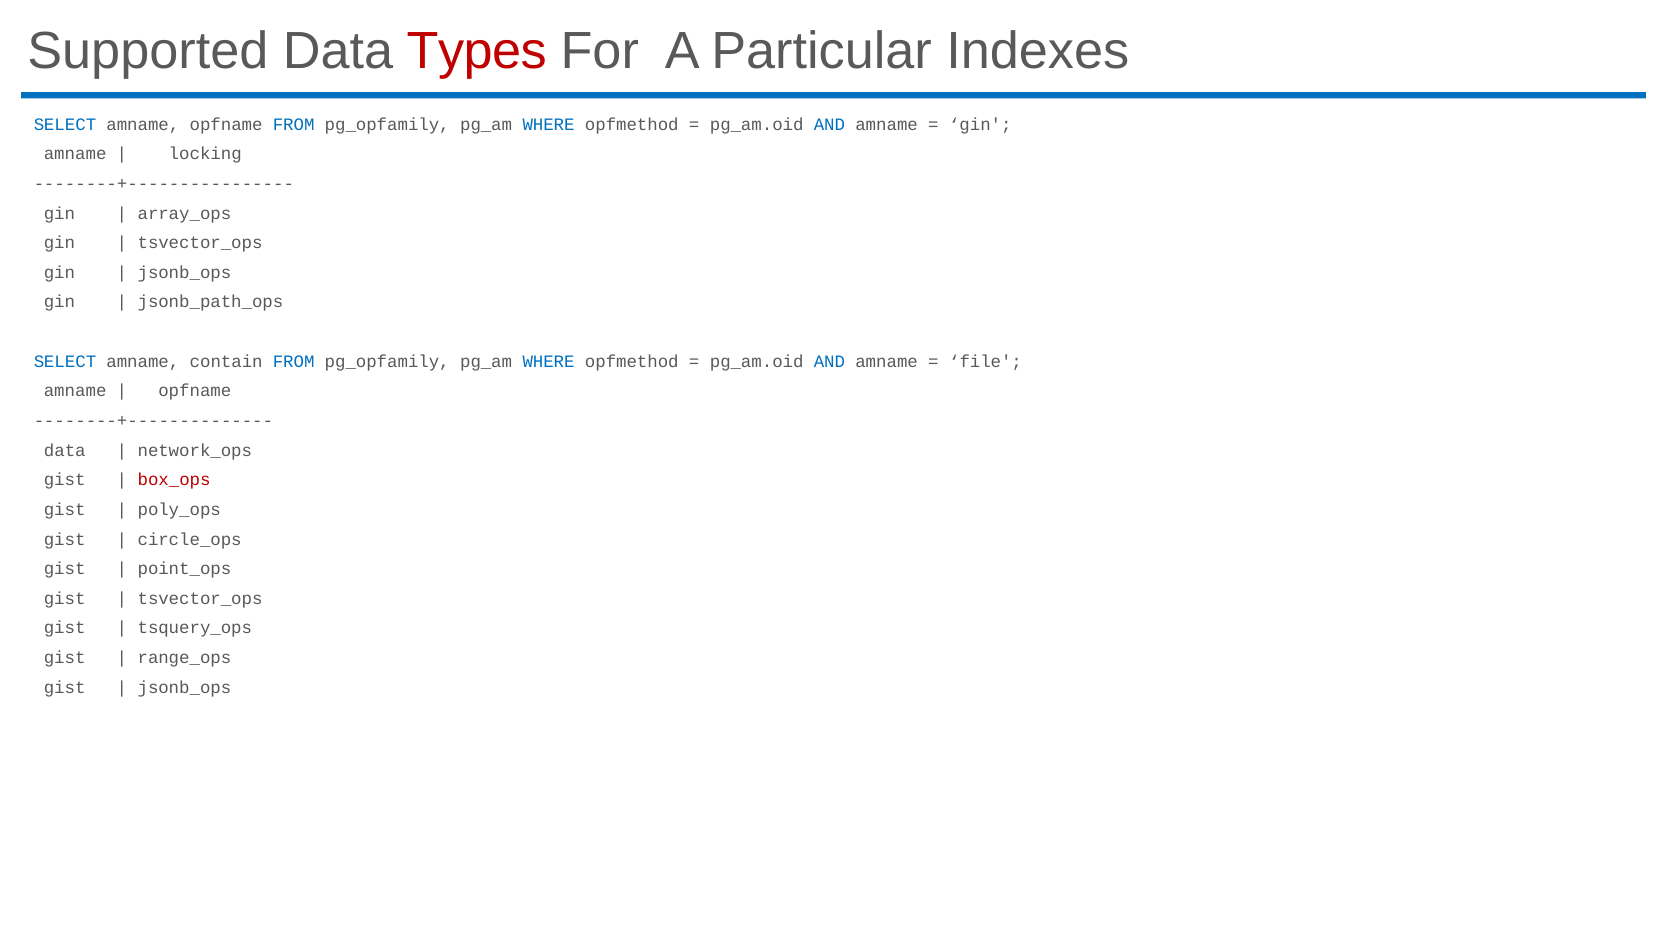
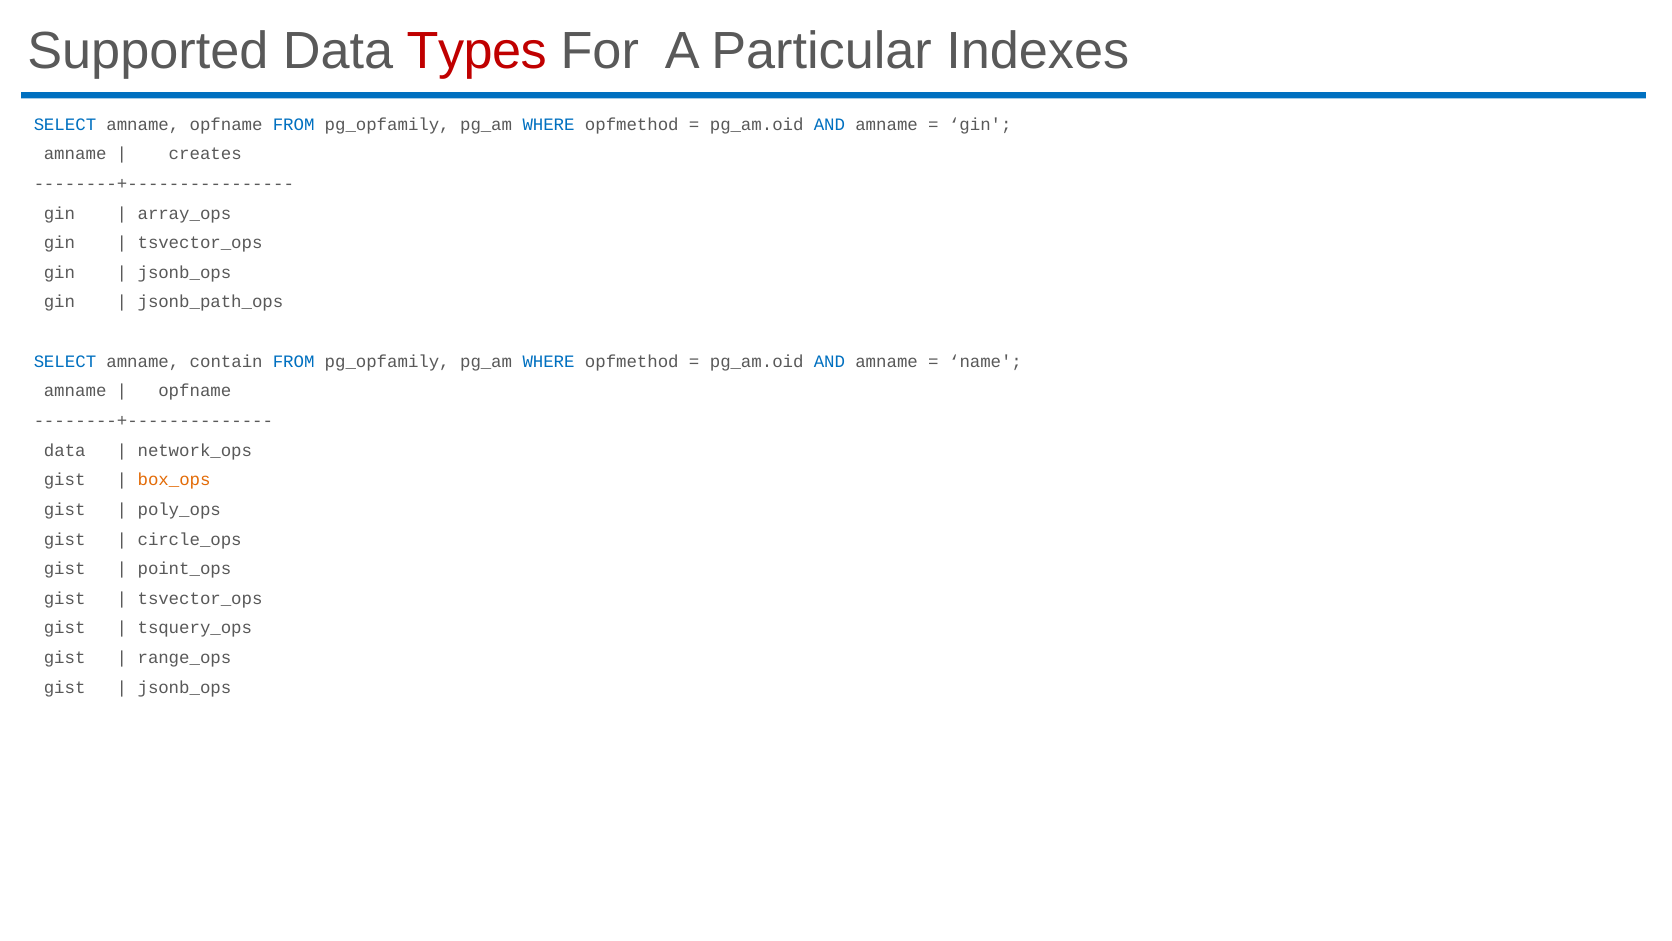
locking: locking -> creates
file: file -> name
box_ops colour: red -> orange
